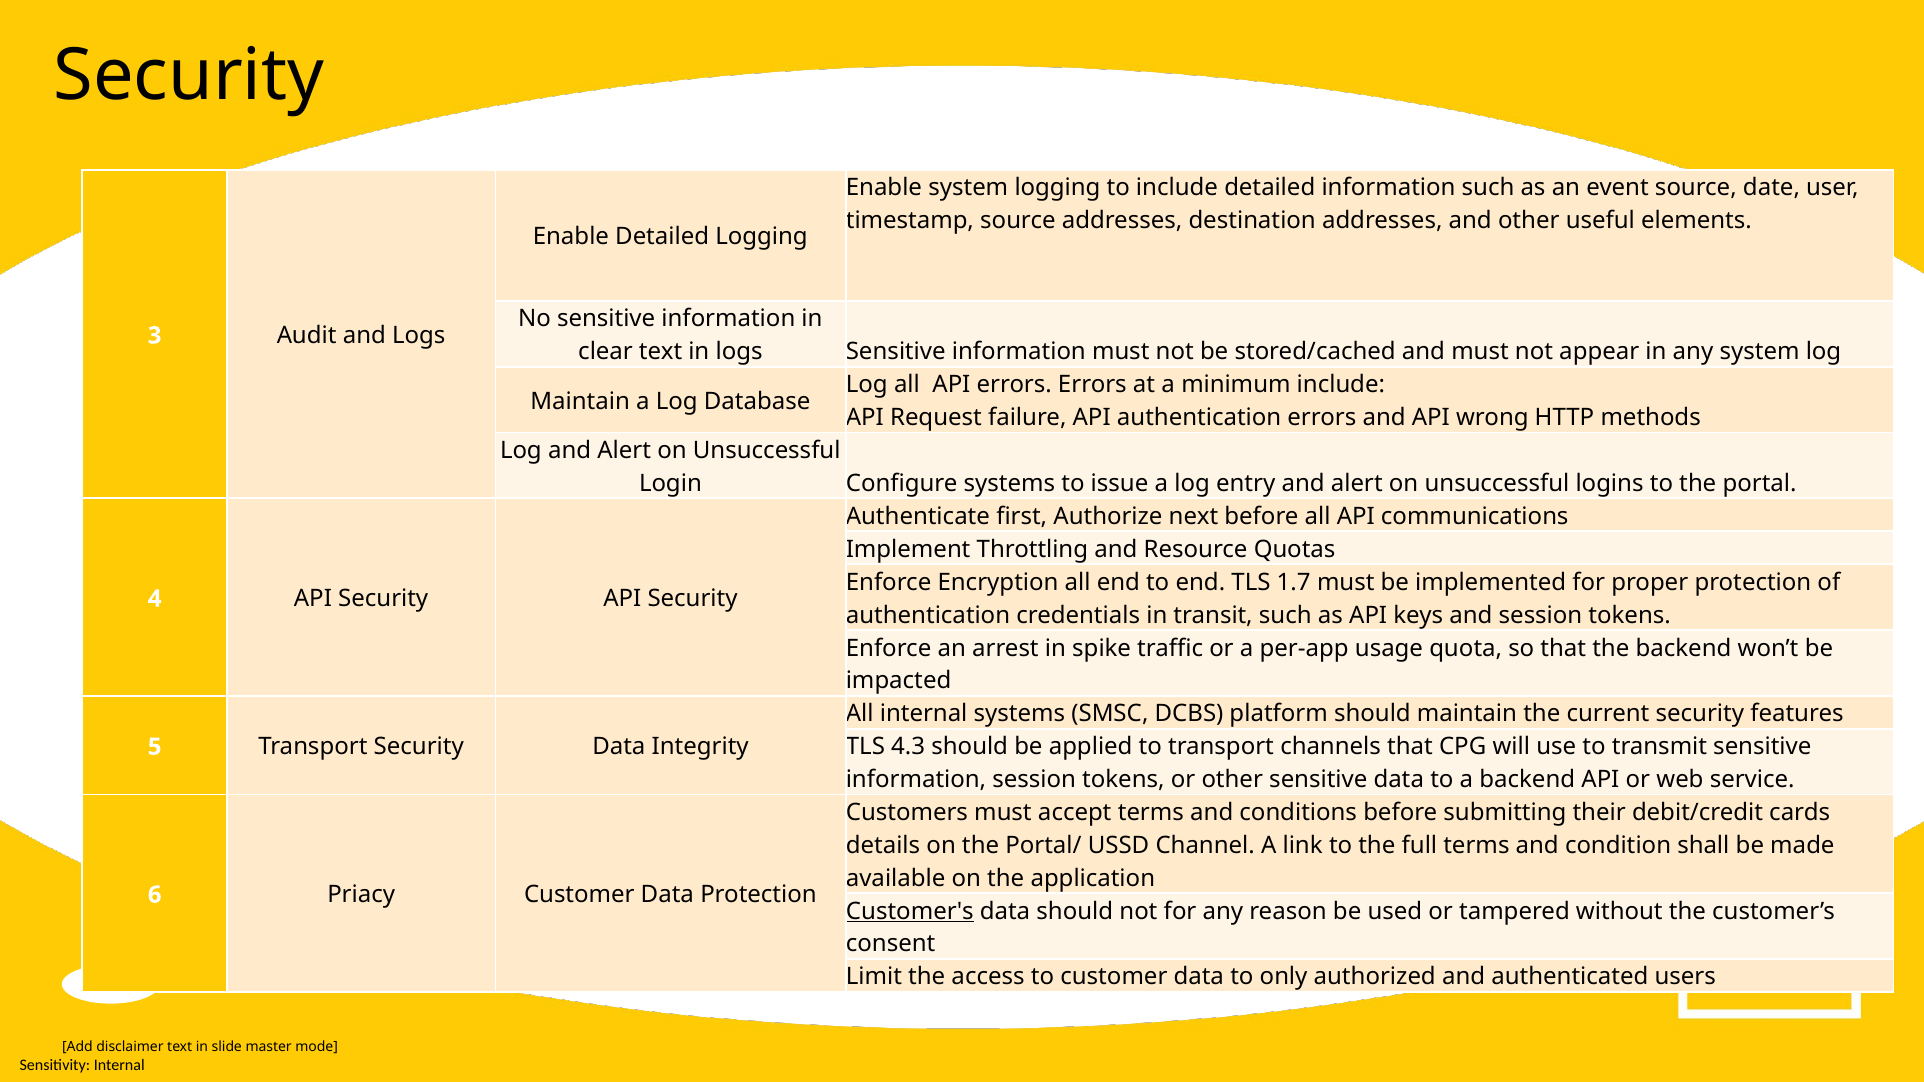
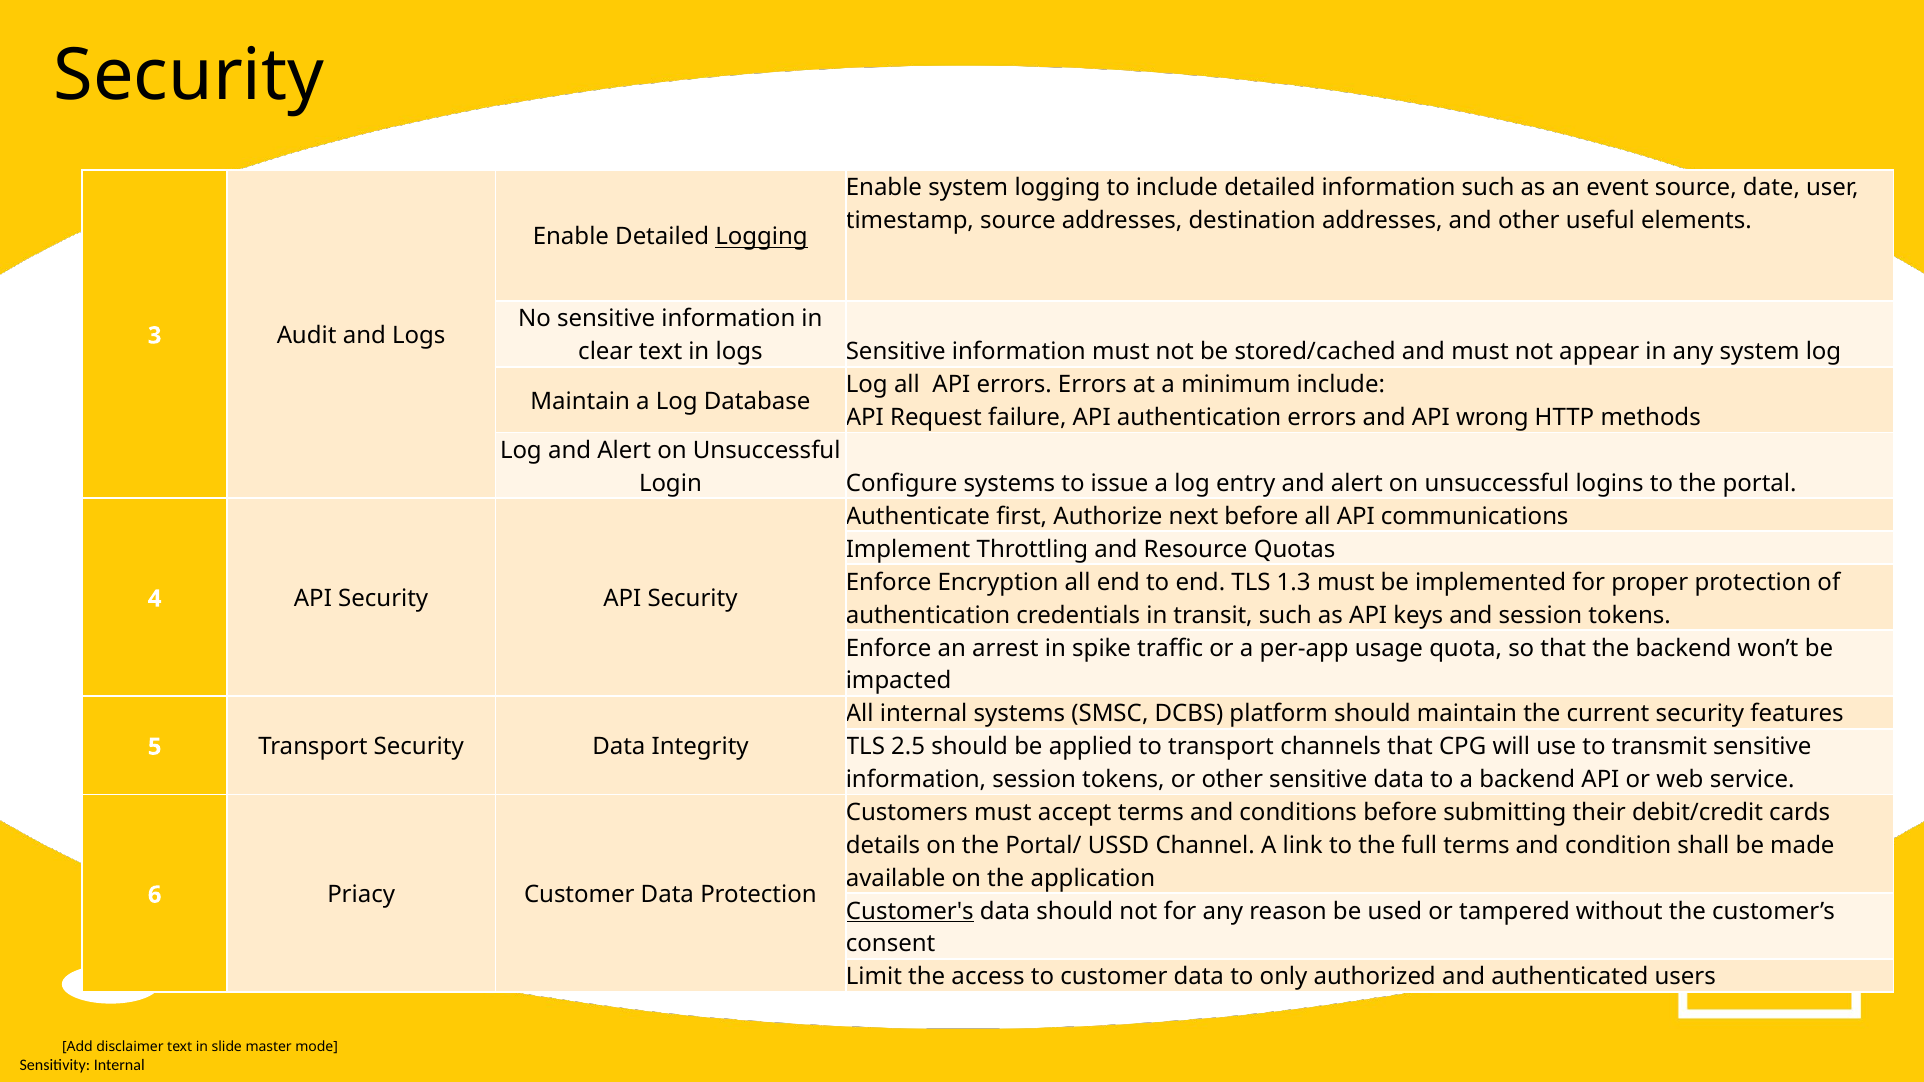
Logging at (762, 237) underline: none -> present
1.7: 1.7 -> 1.3
4.3: 4.3 -> 2.5
